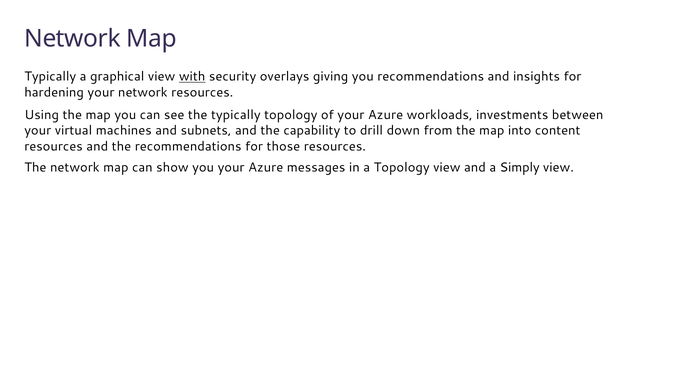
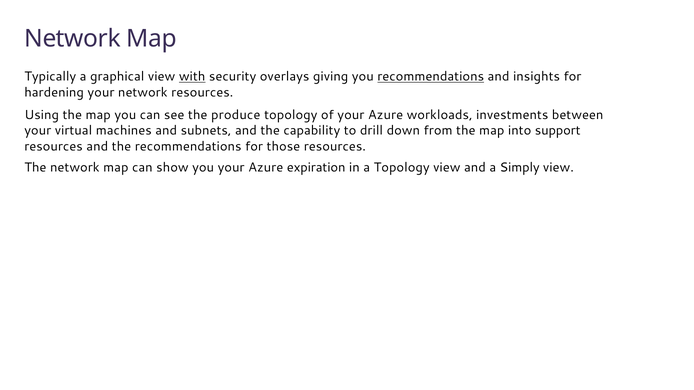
recommendations at (431, 77) underline: none -> present
the typically: typically -> produce
content: content -> support
messages: messages -> expiration
